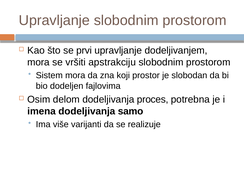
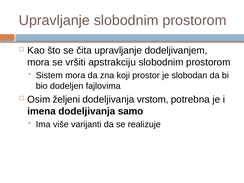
prvi: prvi -> čita
delom: delom -> željeni
proces: proces -> vrstom
